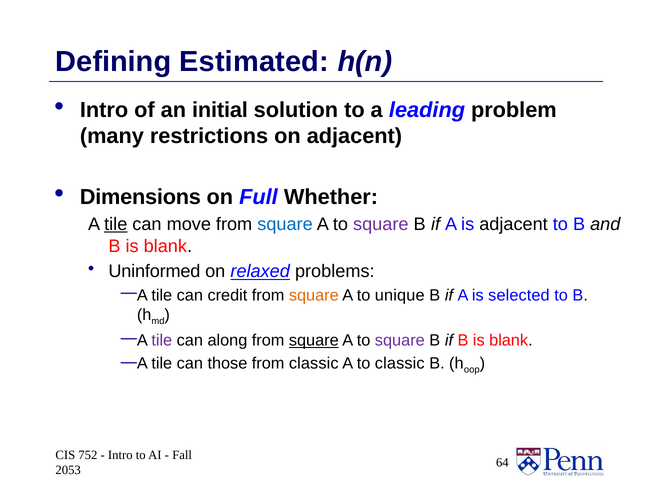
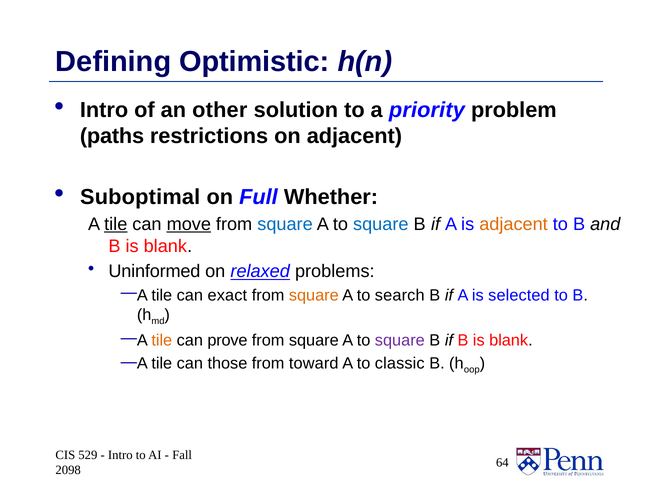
Estimated: Estimated -> Optimistic
initial: initial -> other
leading: leading -> priority
many: many -> paths
Dimensions: Dimensions -> Suboptimal
move underline: none -> present
square at (381, 224) colour: purple -> blue
adjacent at (514, 224) colour: black -> orange
credit: credit -> exact
unique: unique -> search
tile at (162, 340) colour: purple -> orange
along: along -> prove
square at (314, 340) underline: present -> none
from classic: classic -> toward
752: 752 -> 529
2053: 2053 -> 2098
